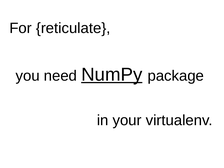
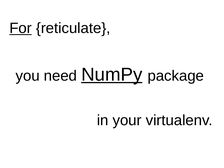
For underline: none -> present
